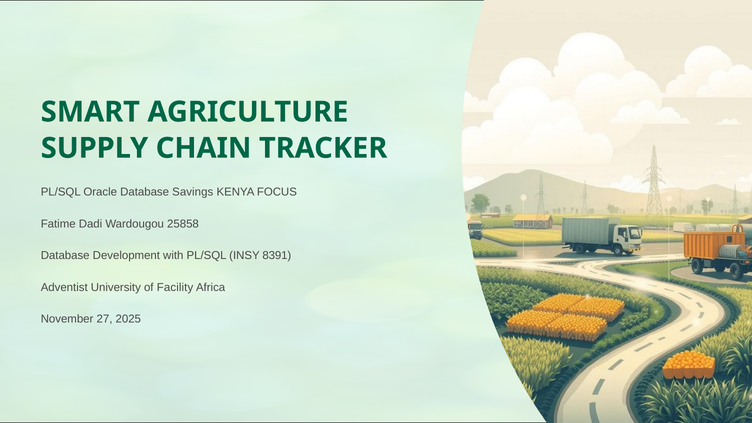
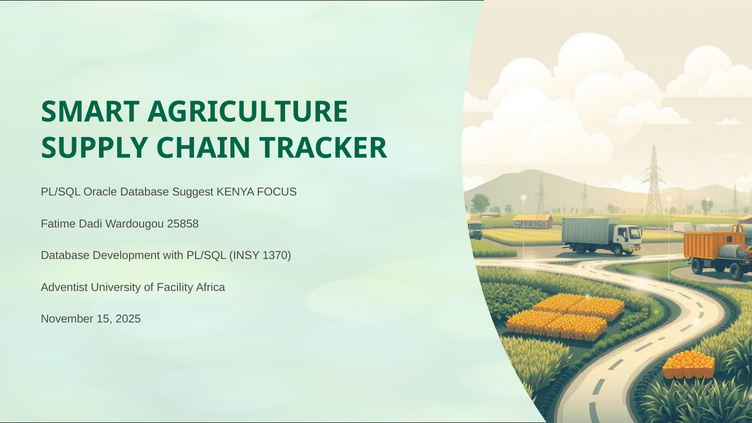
Savings: Savings -> Suggest
8391: 8391 -> 1370
27: 27 -> 15
